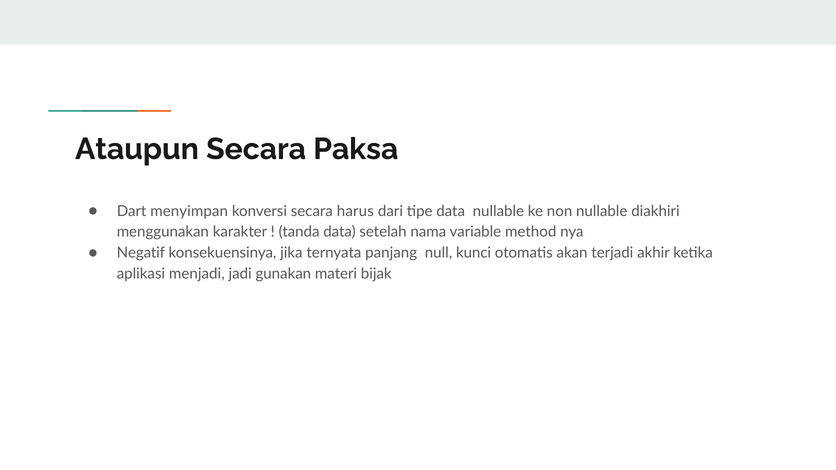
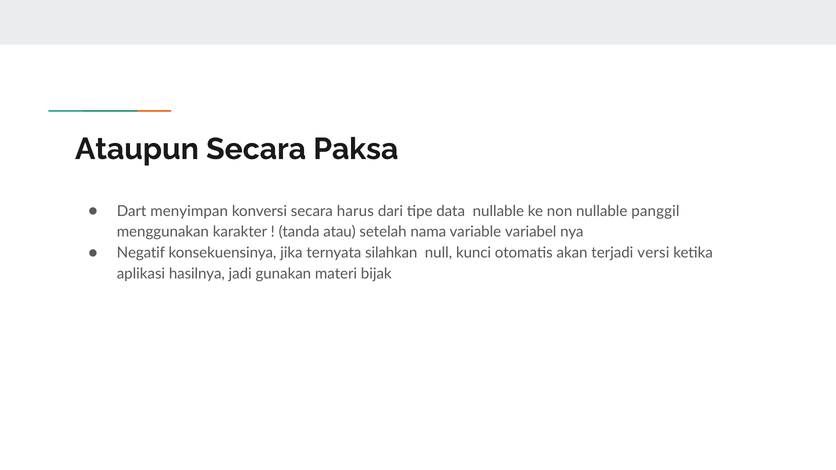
diakhiri: diakhiri -> panggil
tanda data: data -> atau
method: method -> variabel
panjang: panjang -> silahkan
akhir: akhir -> versi
menjadi: menjadi -> hasilnya
